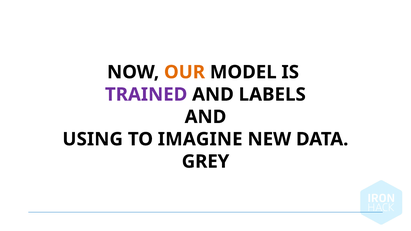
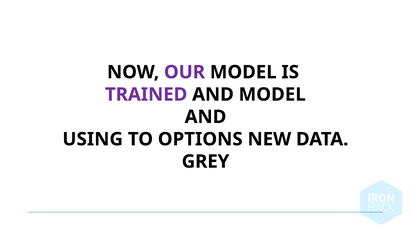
OUR colour: orange -> purple
AND LABELS: LABELS -> MODEL
IMAGINE: IMAGINE -> OPTIONS
